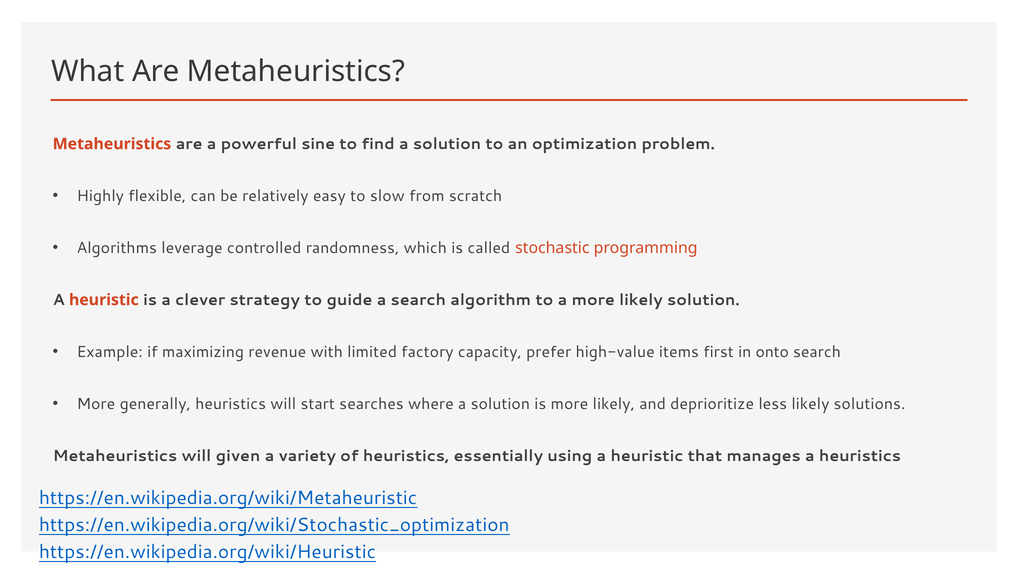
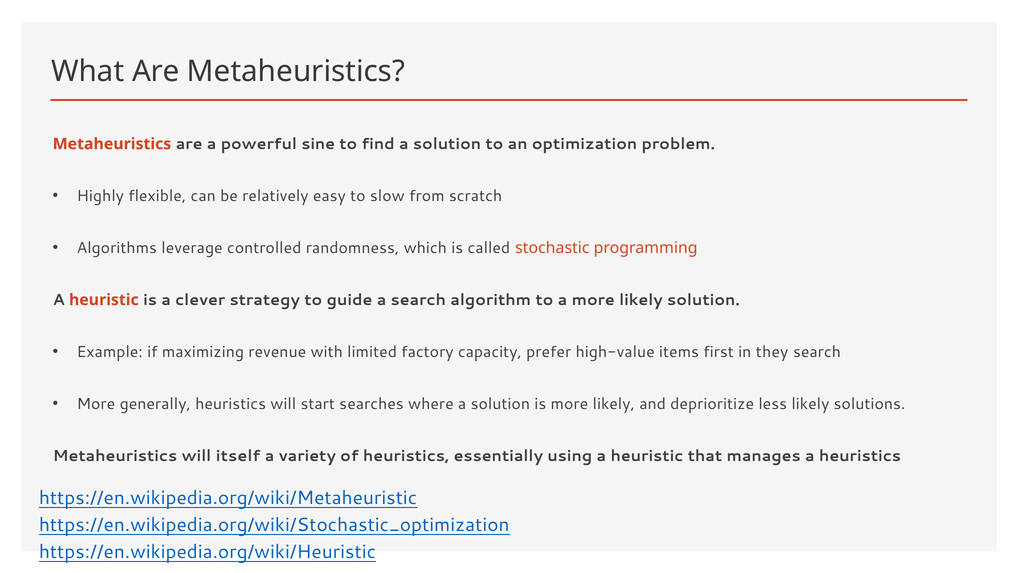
onto: onto -> they
given: given -> itself
